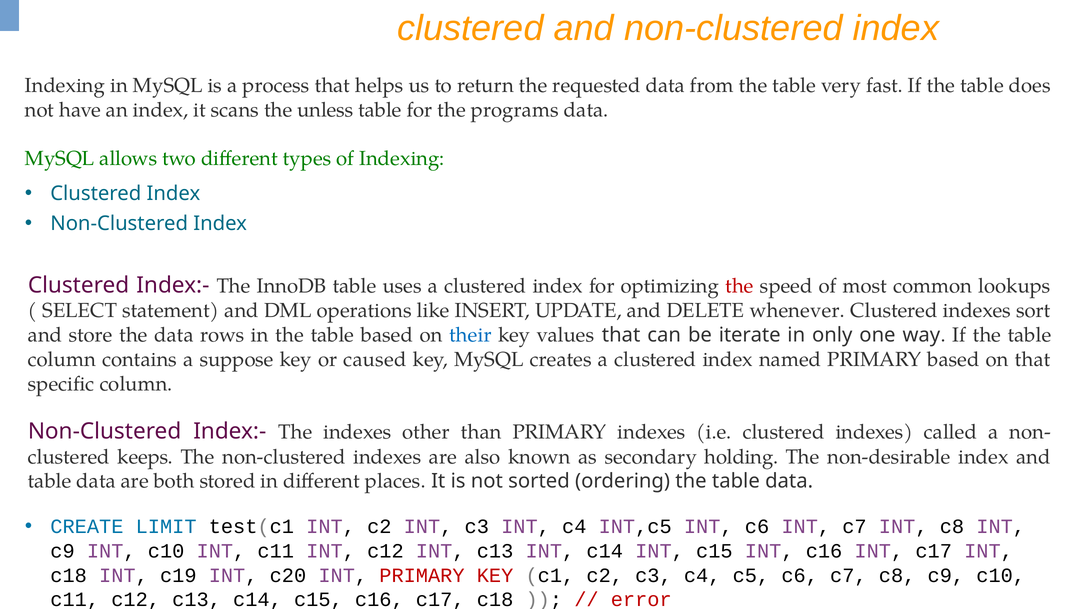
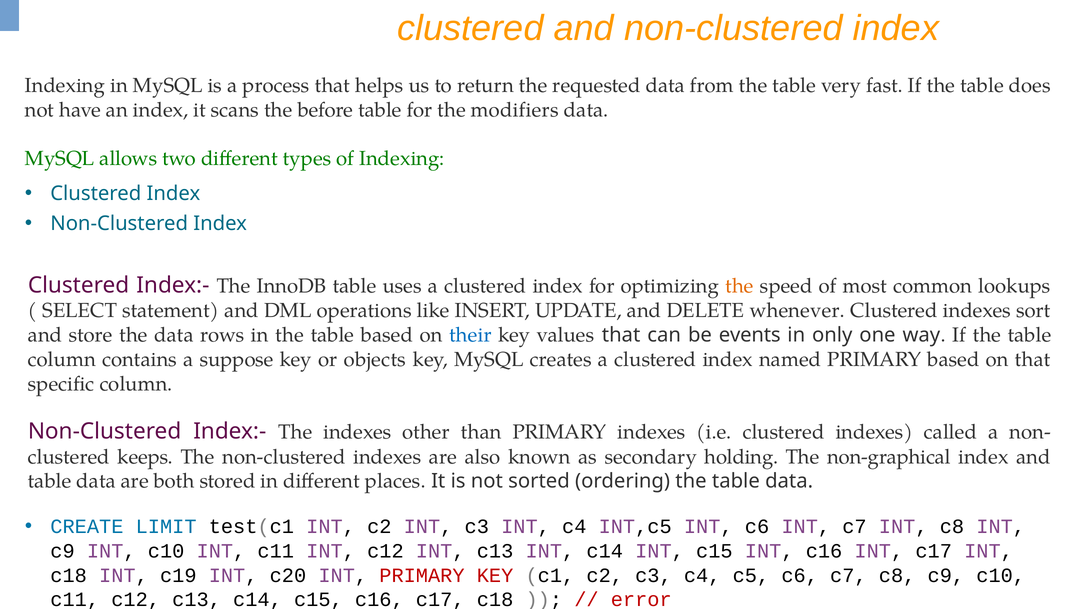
unless: unless -> before
programs: programs -> modifiers
the at (739, 286) colour: red -> orange
iterate: iterate -> events
caused: caused -> objects
non-desirable: non-desirable -> non-graphical
